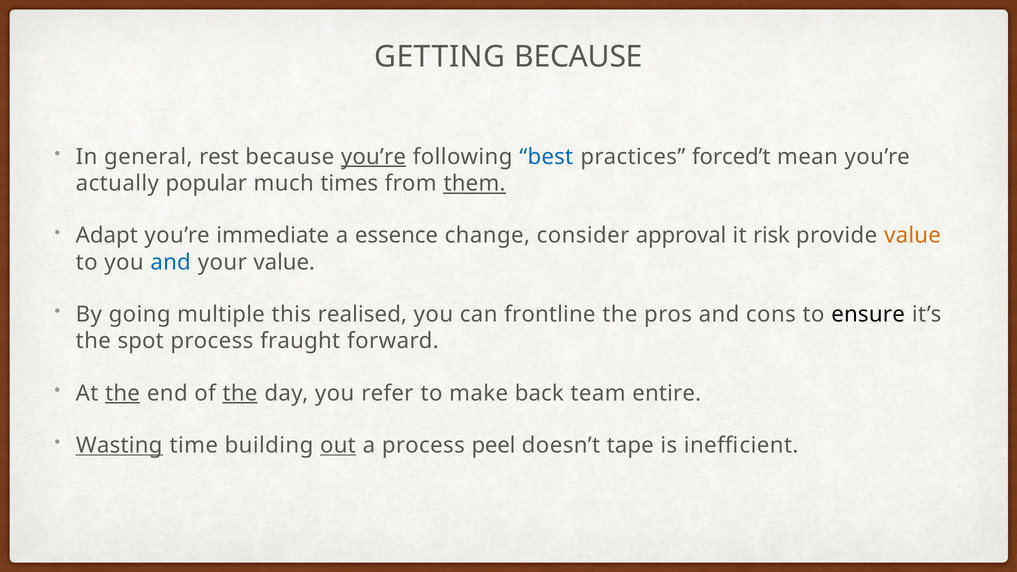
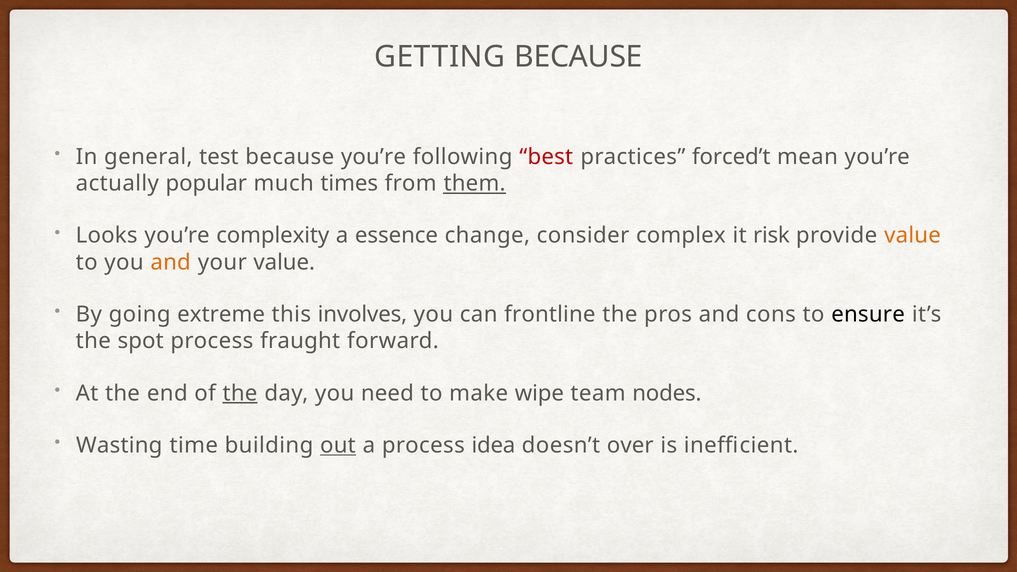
rest: rest -> test
you’re at (373, 157) underline: present -> none
best colour: blue -> red
Adapt: Adapt -> Looks
immediate: immediate -> complexity
approval: approval -> complex
and at (171, 262) colour: blue -> orange
multiple: multiple -> extreme
realised: realised -> involves
the at (123, 393) underline: present -> none
refer: refer -> need
back: back -> wipe
entire: entire -> nodes
Wasting underline: present -> none
peel: peel -> idea
tape: tape -> over
